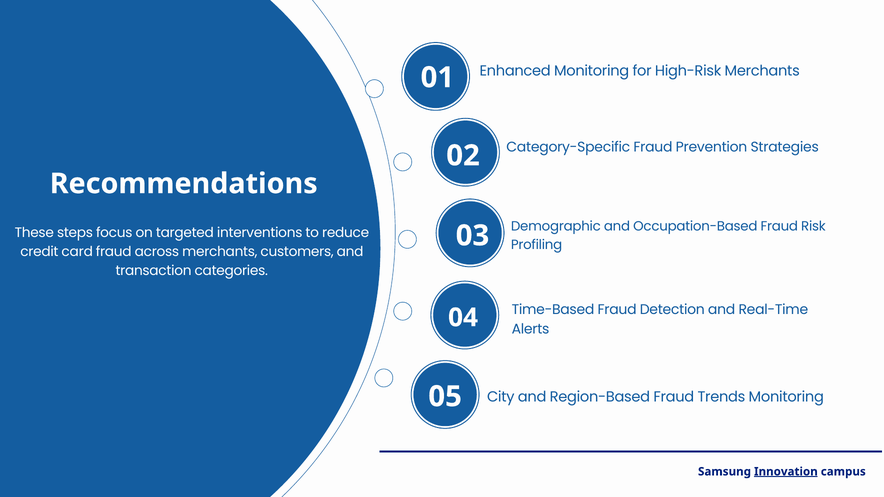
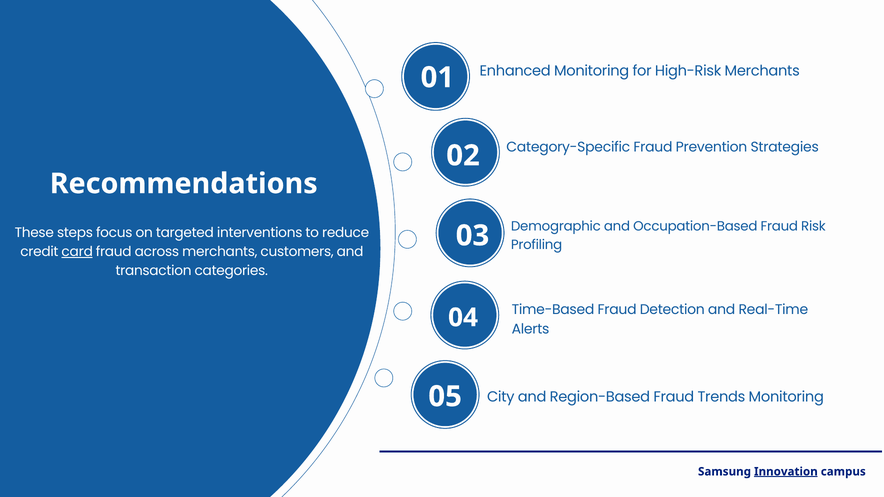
card underline: none -> present
